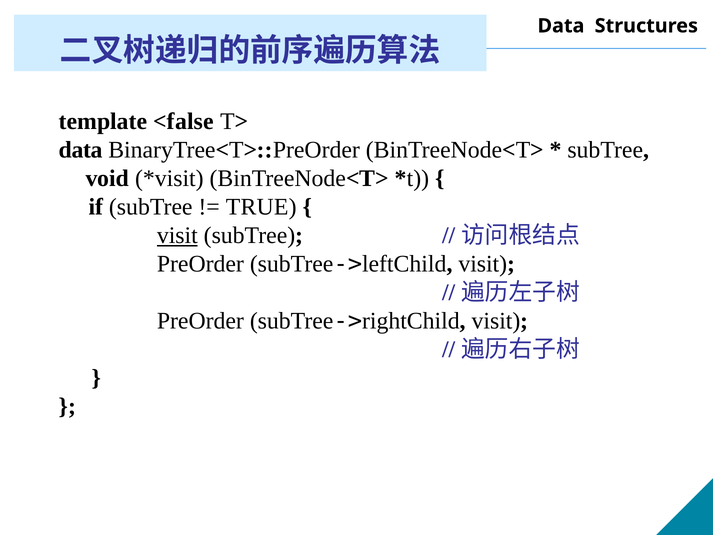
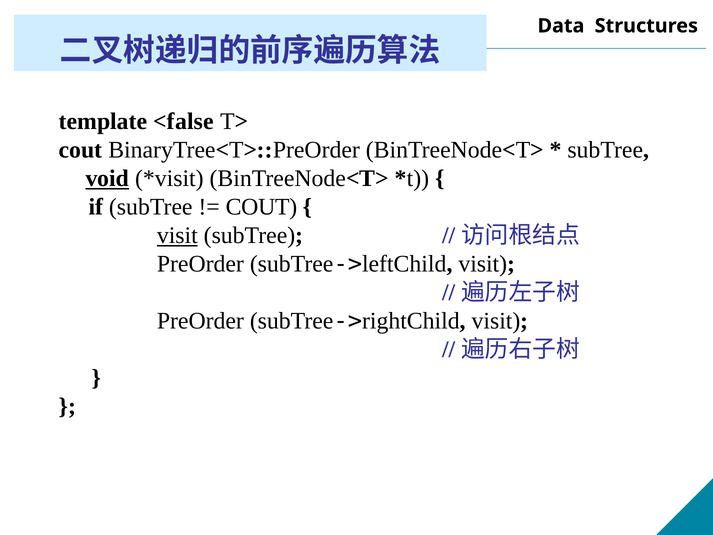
data at (81, 150): data -> cout
void underline: none -> present
TRUE at (261, 207): TRUE -> COUT
